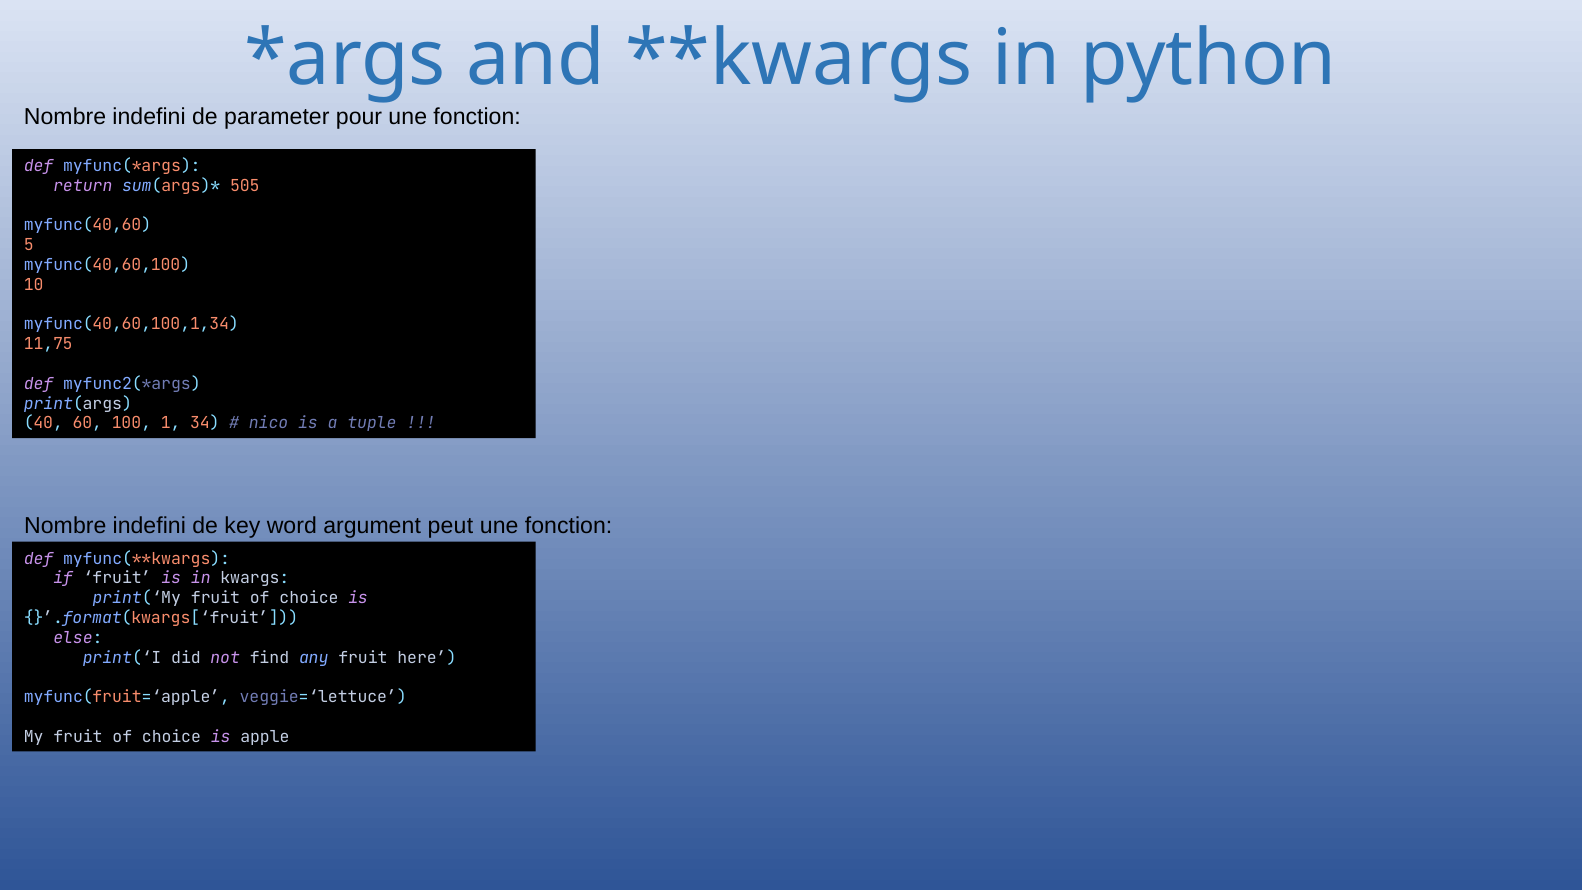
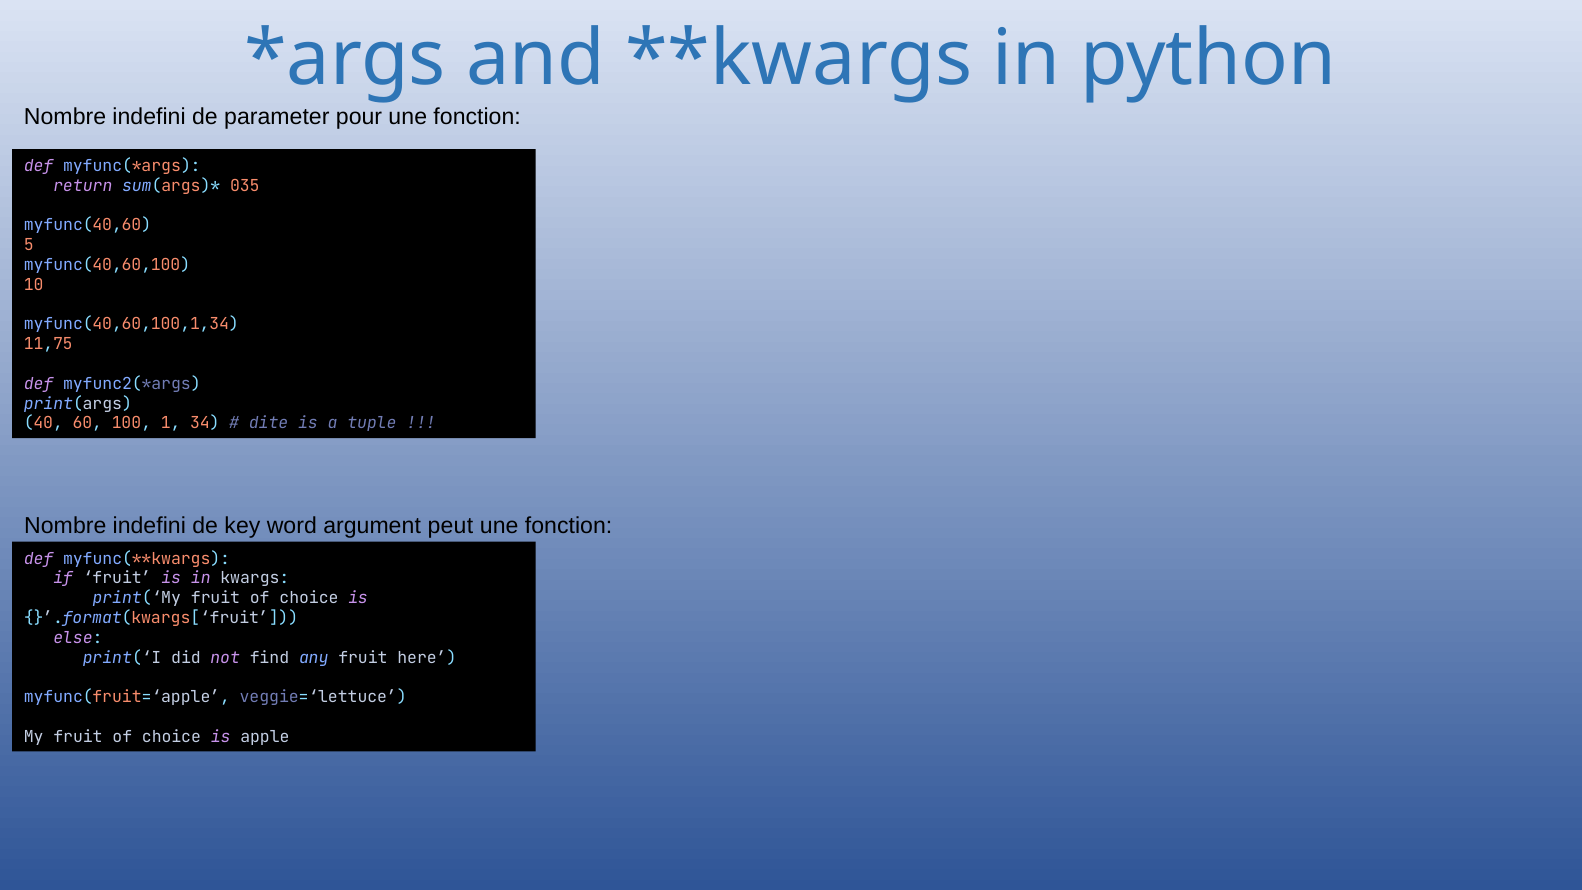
505: 505 -> 035
nico: nico -> dite
